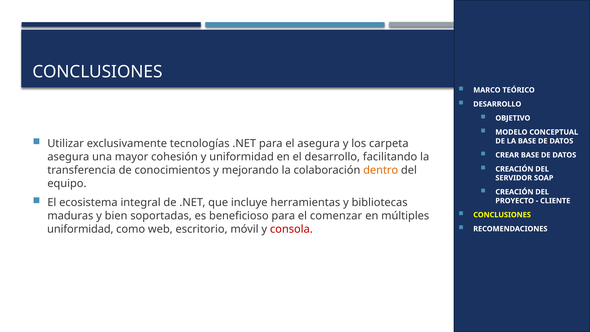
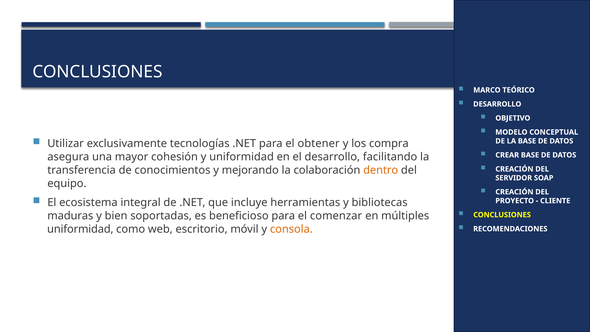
el asegura: asegura -> obtener
carpeta: carpeta -> compra
consola colour: red -> orange
